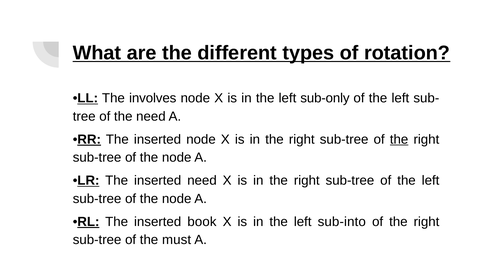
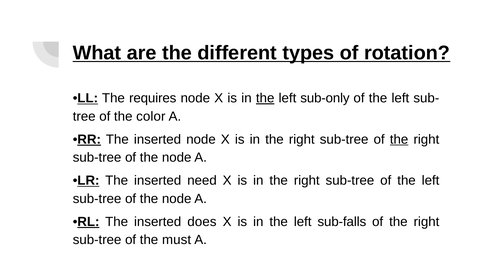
involves: involves -> requires
the at (265, 98) underline: none -> present
the need: need -> color
book: book -> does
sub-into: sub-into -> sub-falls
